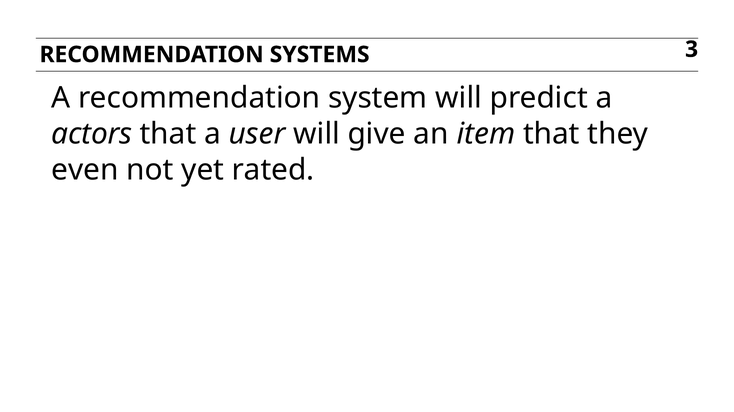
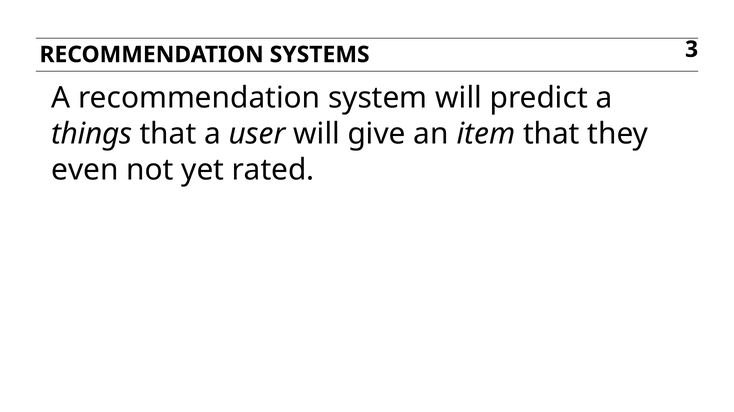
actors: actors -> things
